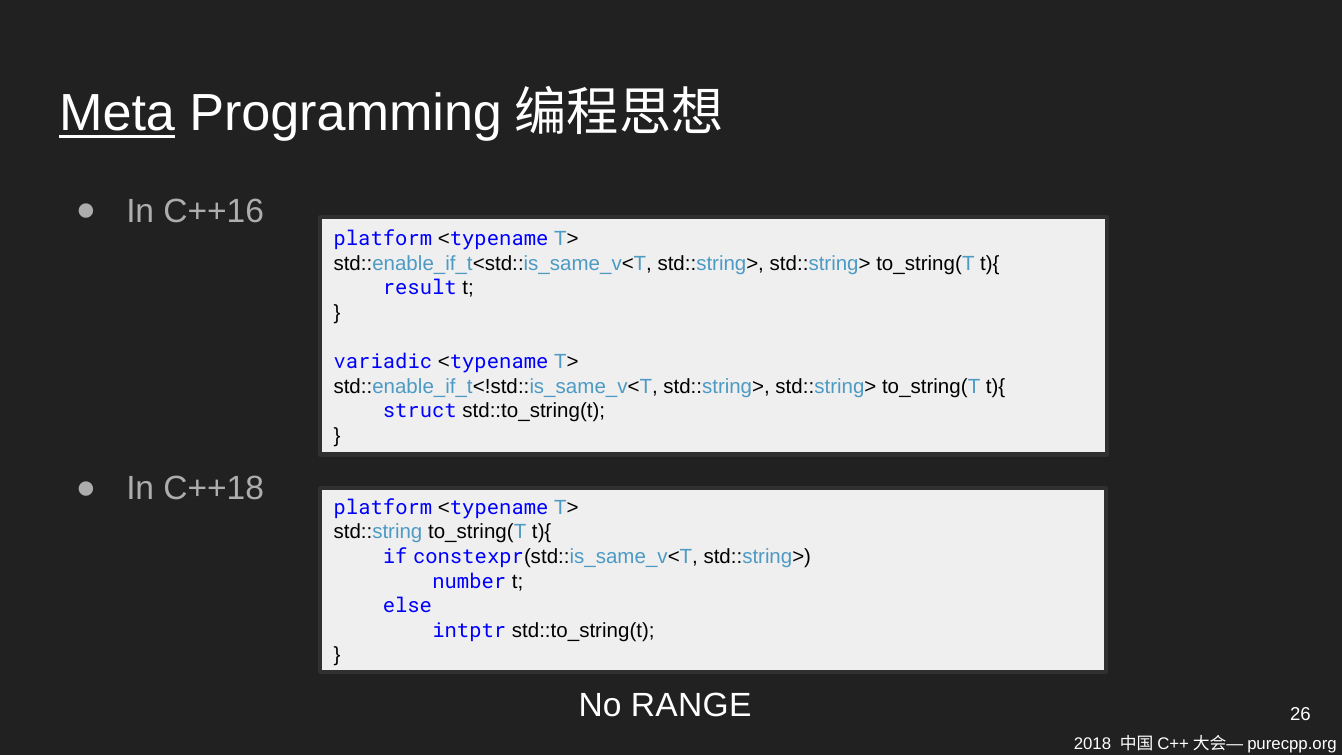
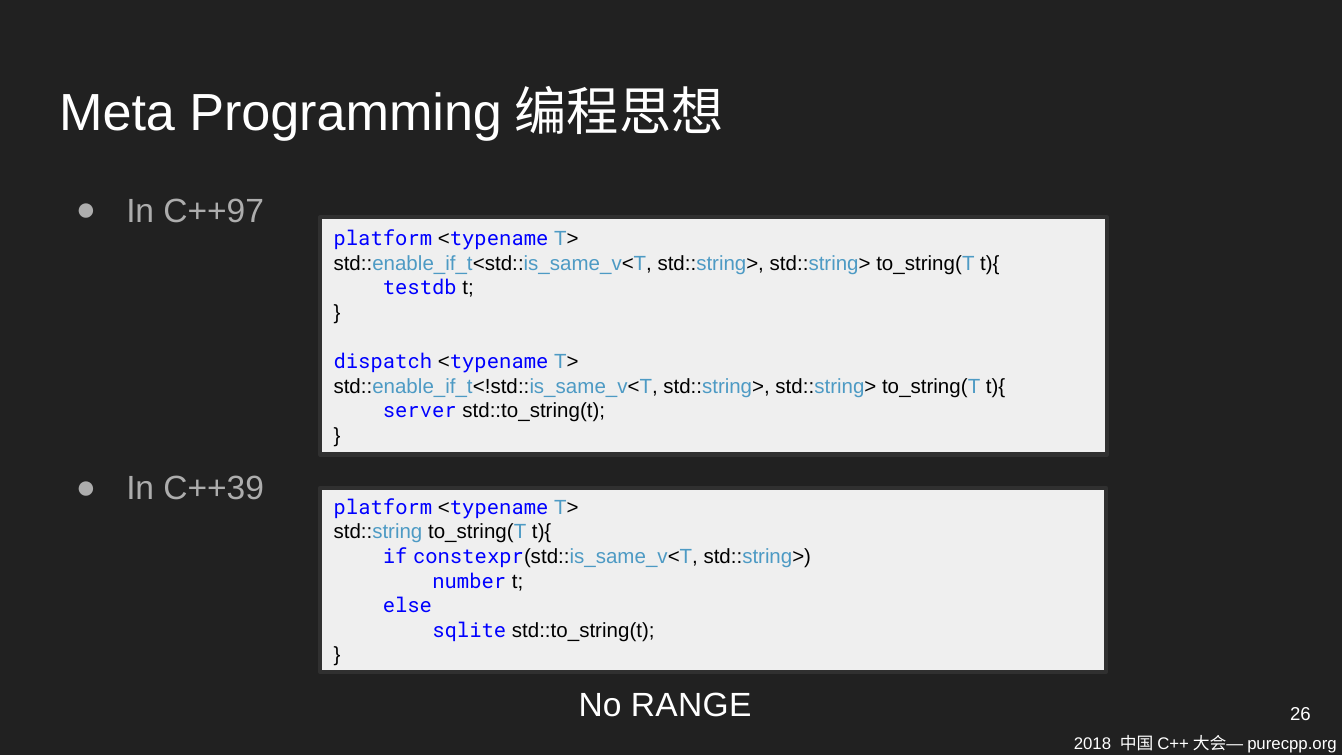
Meta underline: present -> none
C++16: C++16 -> C++97
result: result -> testdb
variadic: variadic -> dispatch
struct: struct -> server
C++18: C++18 -> C++39
intptr: intptr -> sqlite
